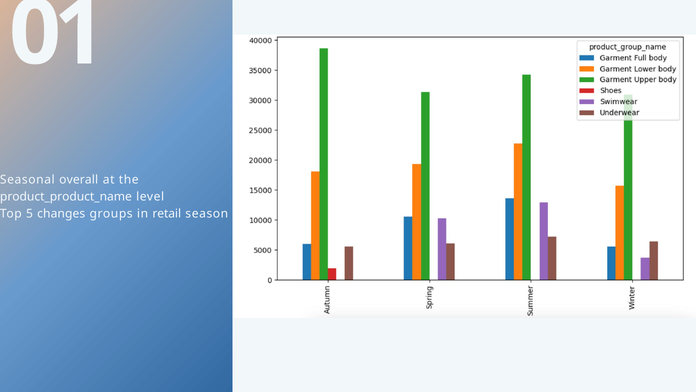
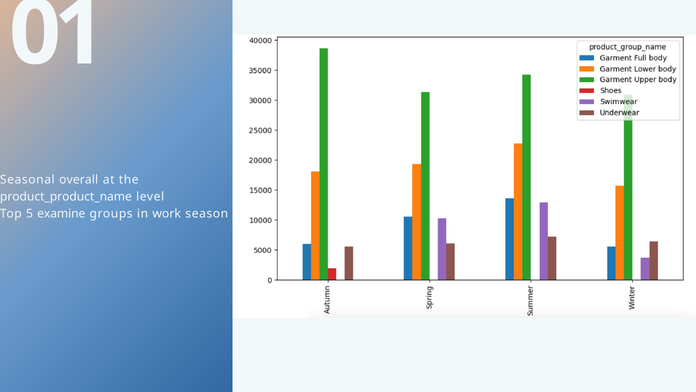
changes: changes -> examine
retail: retail -> work
